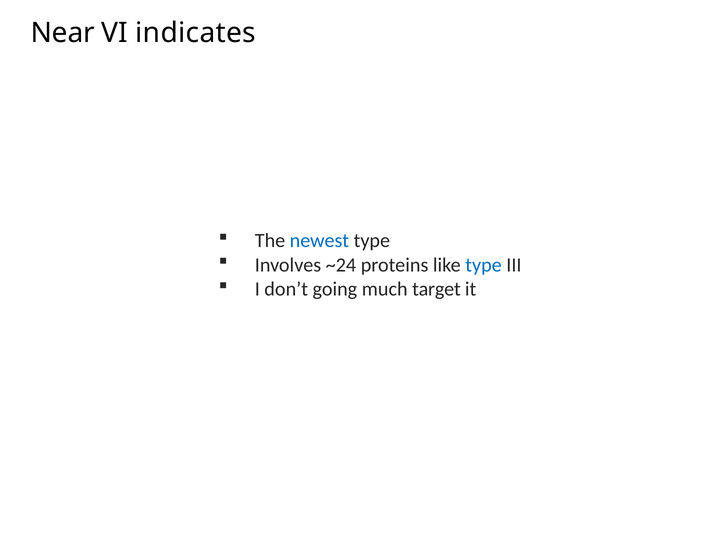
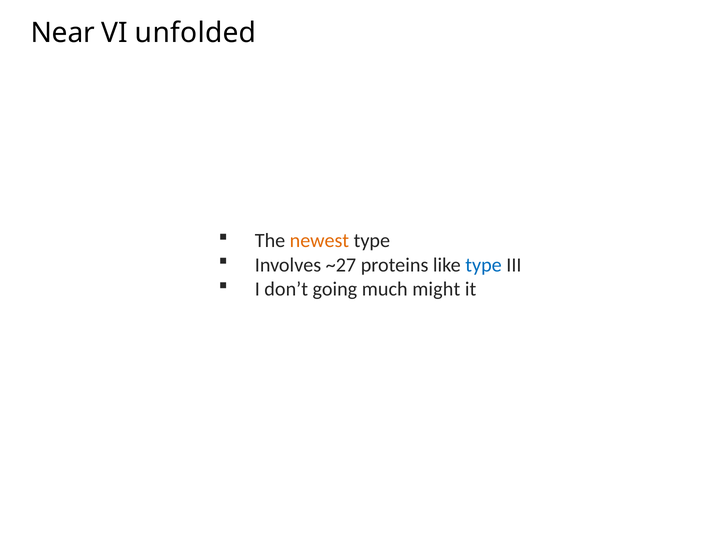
indicates: indicates -> unfolded
newest colour: blue -> orange
~24: ~24 -> ~27
target: target -> might
